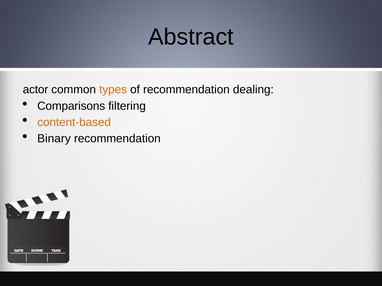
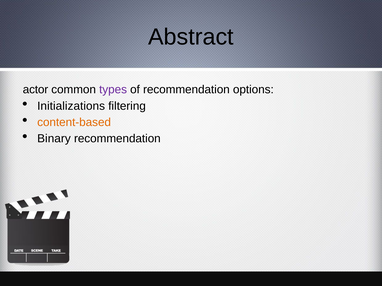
types colour: orange -> purple
dealing: dealing -> options
Comparisons: Comparisons -> Initializations
